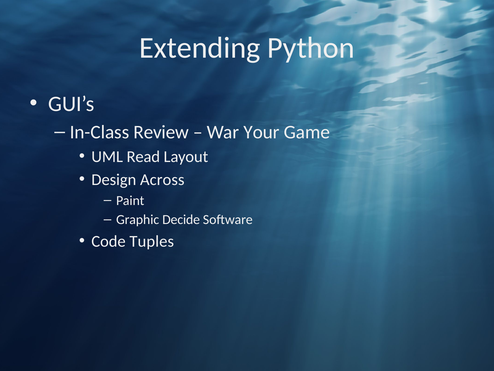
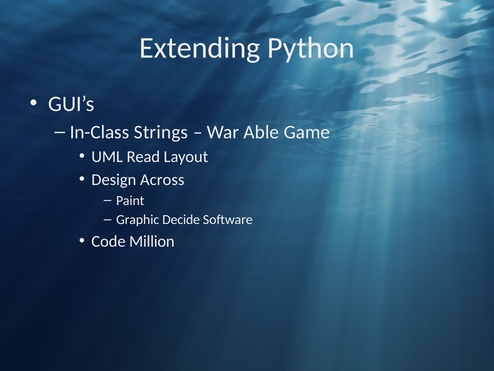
Review: Review -> Strings
Your: Your -> Able
Tuples: Tuples -> Million
